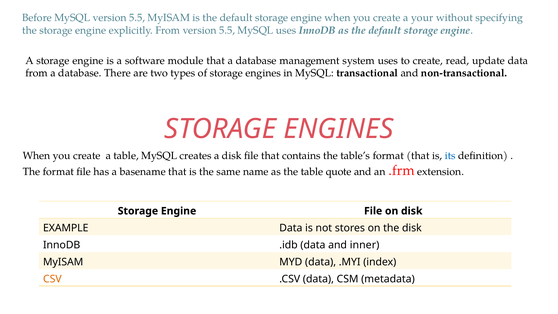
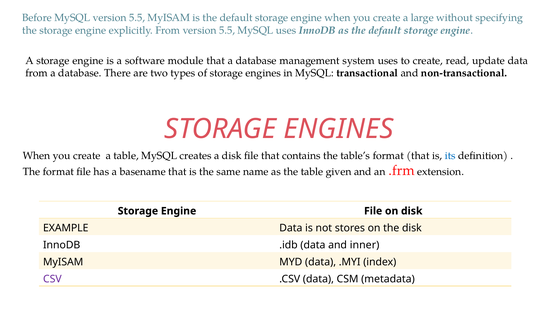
your: your -> large
quote: quote -> given
CSV colour: orange -> purple
